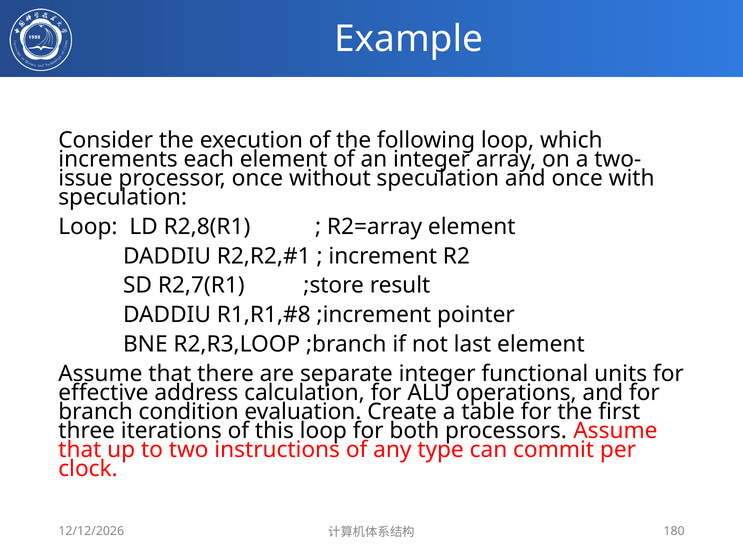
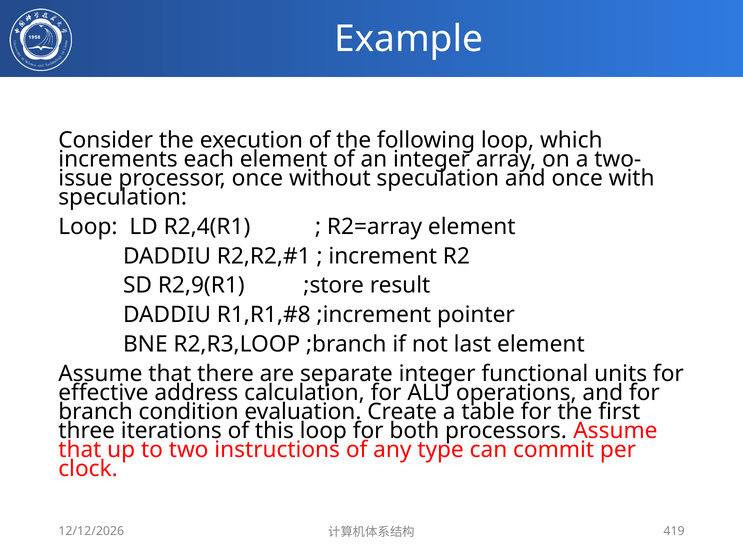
R2,8(R1: R2,8(R1 -> R2,4(R1
R2,7(R1: R2,7(R1 -> R2,9(R1
180: 180 -> 419
